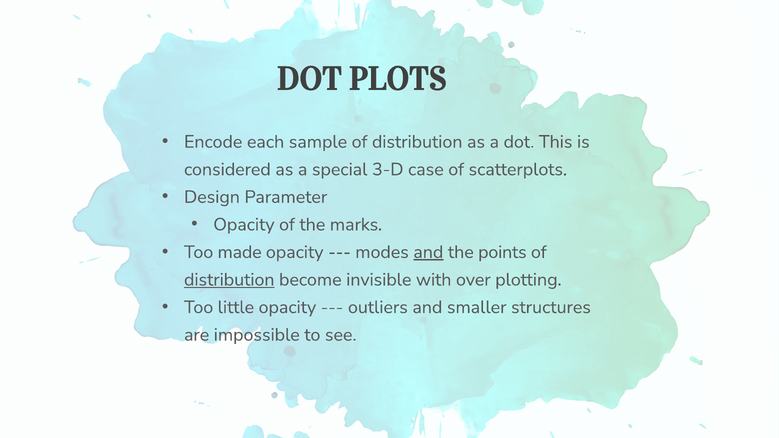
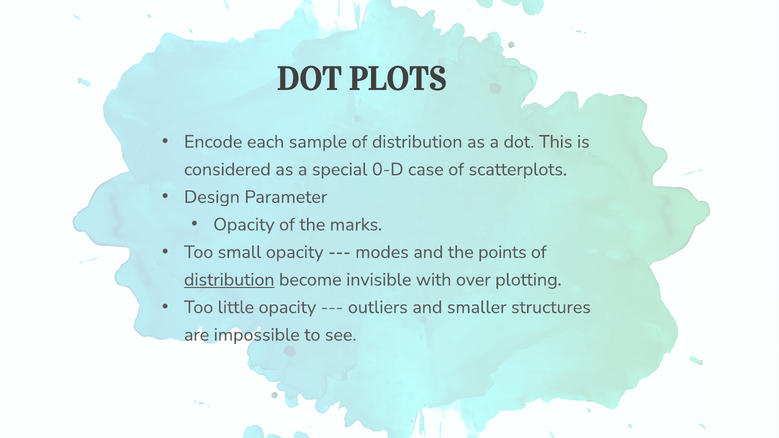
3-D: 3-D -> 0-D
made: made -> small
and at (428, 252) underline: present -> none
